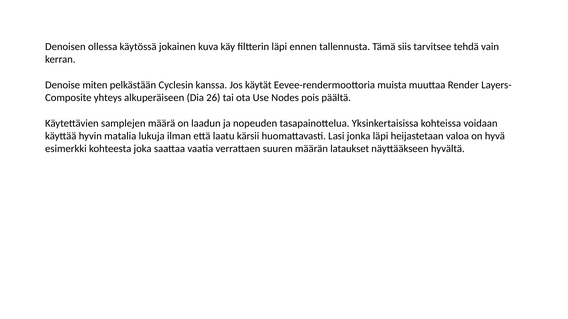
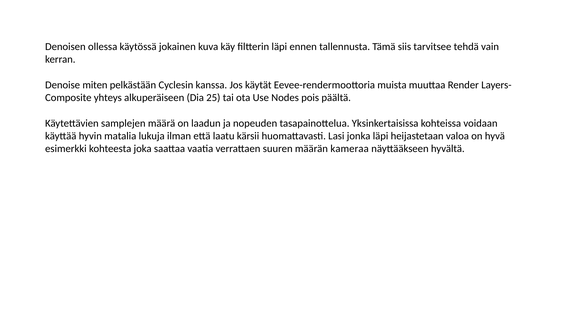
26: 26 -> 25
lataukset: lataukset -> kameraa
